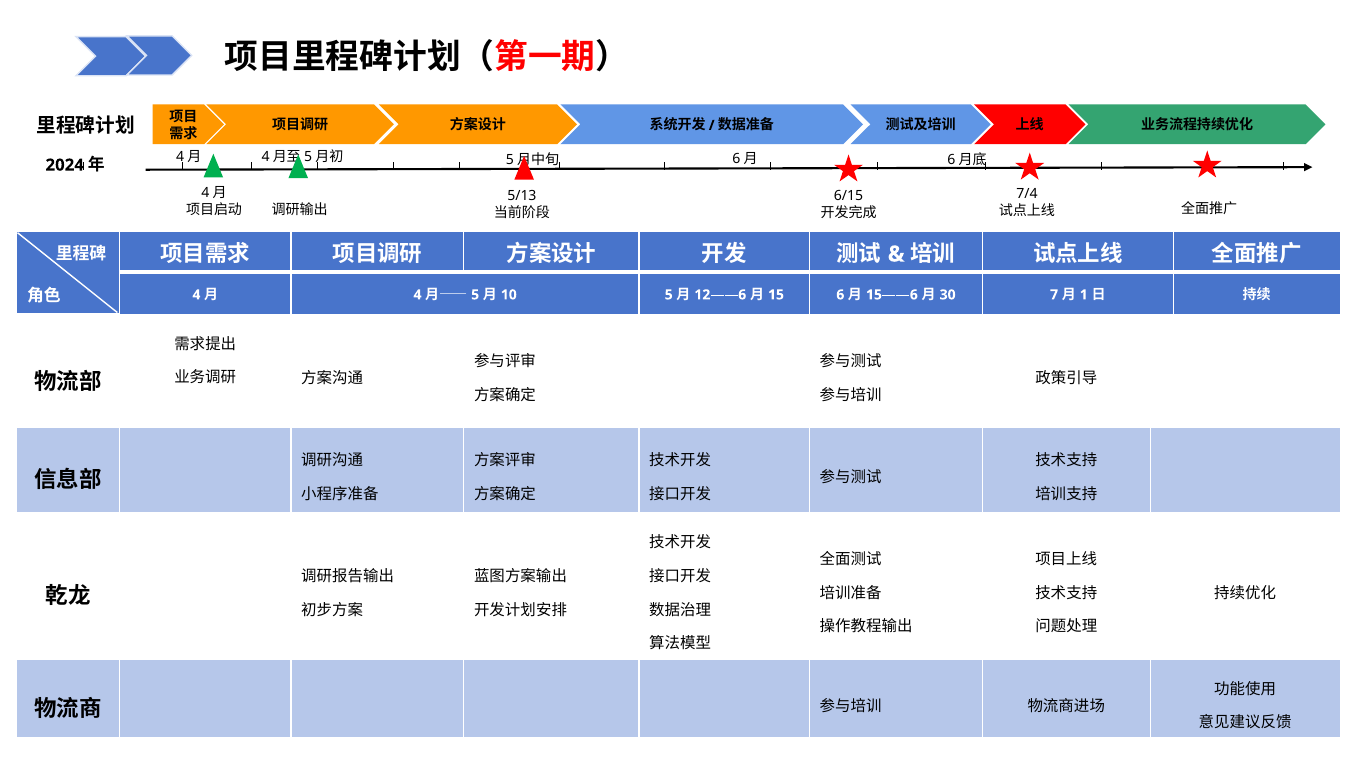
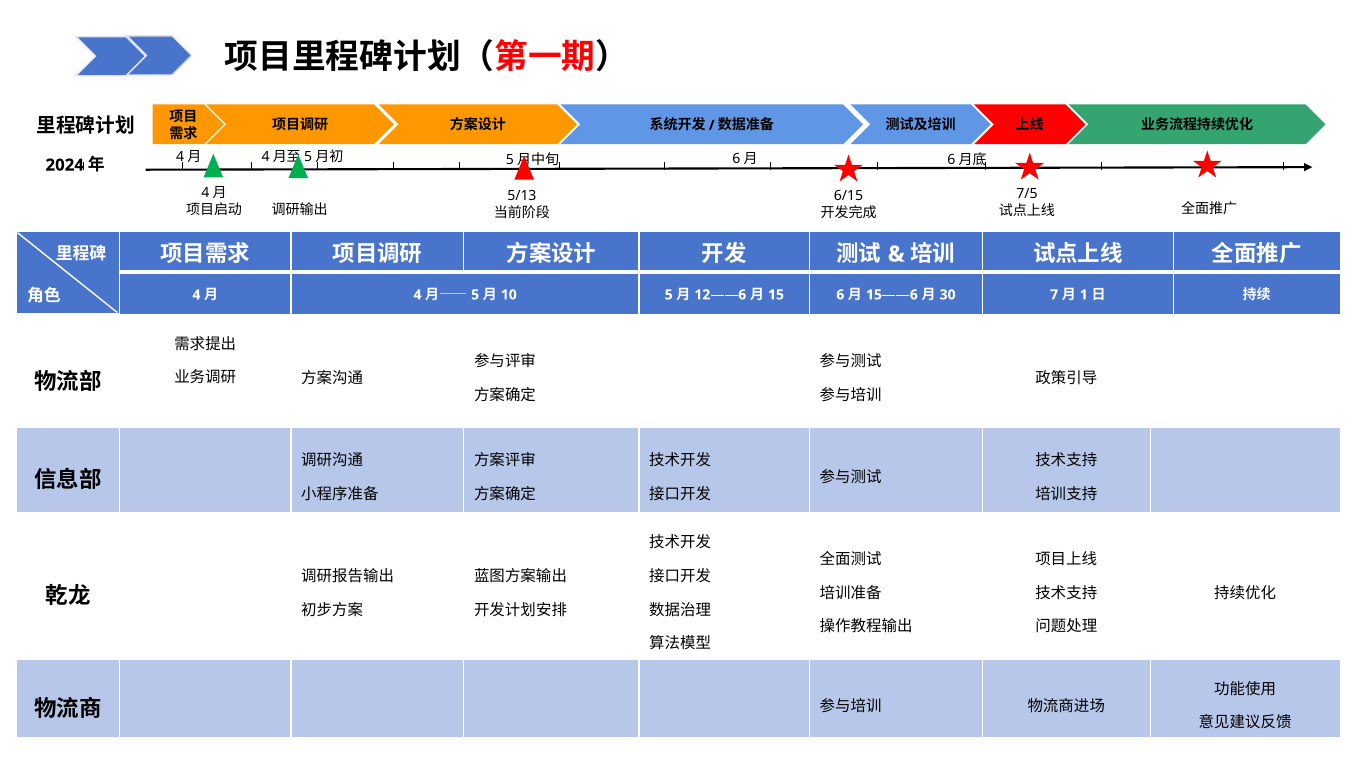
7/4: 7/4 -> 7/5
